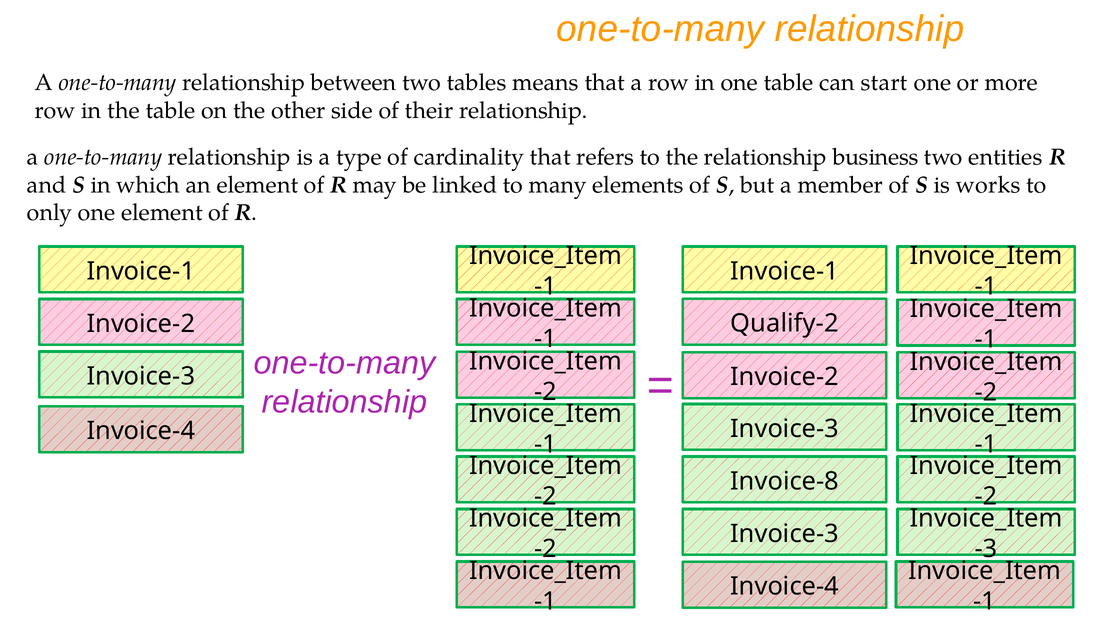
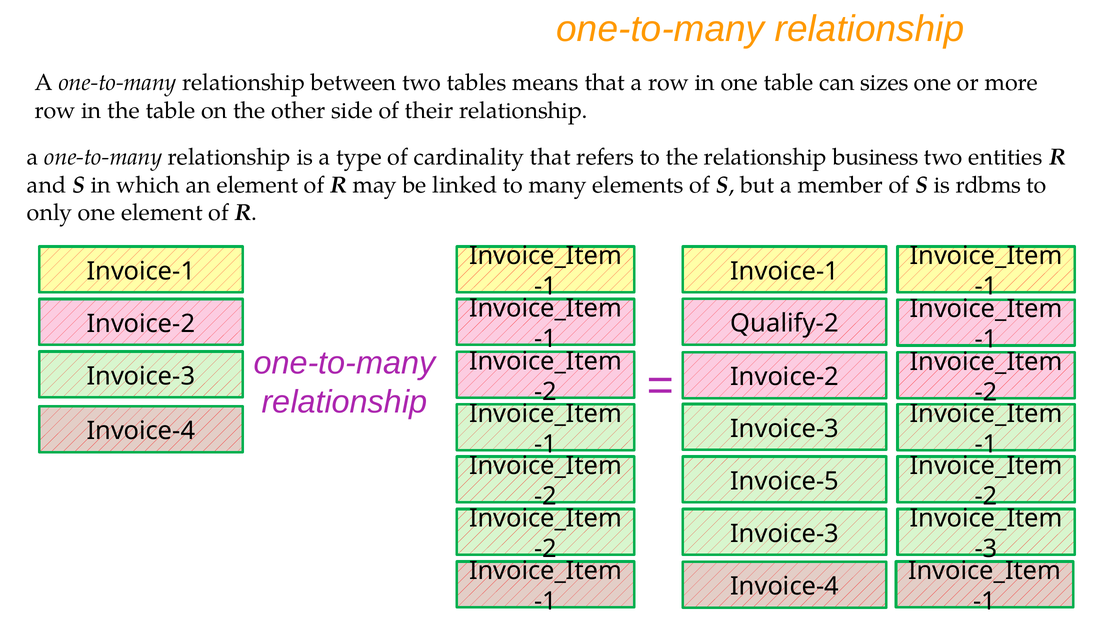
start: start -> sizes
works: works -> rdbms
Invoice-8: Invoice-8 -> Invoice-5
